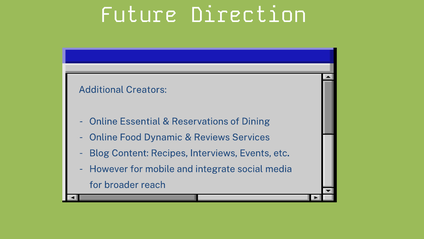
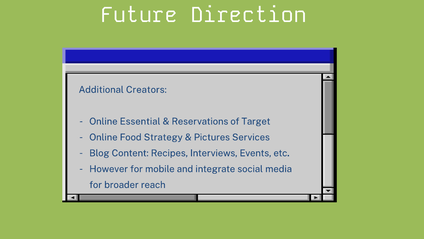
Dining: Dining -> Target
Dynamic: Dynamic -> Strategy
Reviews: Reviews -> Pictures
